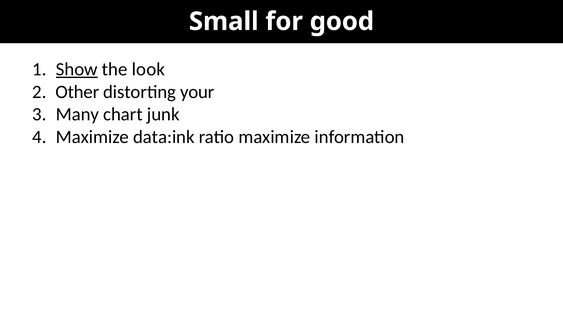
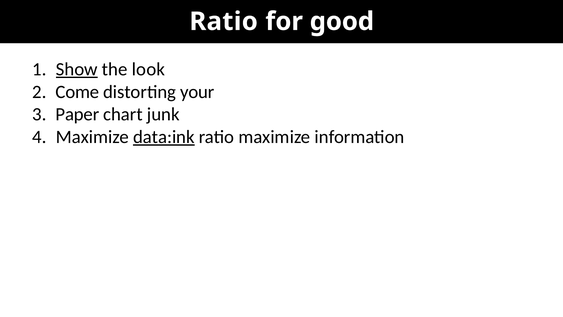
Small at (224, 21): Small -> Ratio
Other: Other -> Come
Many: Many -> Paper
data:ink underline: none -> present
